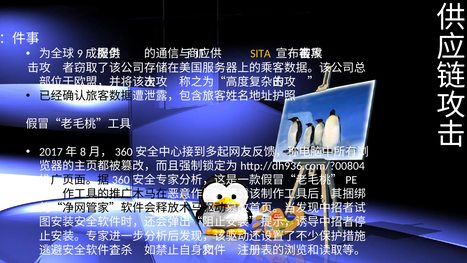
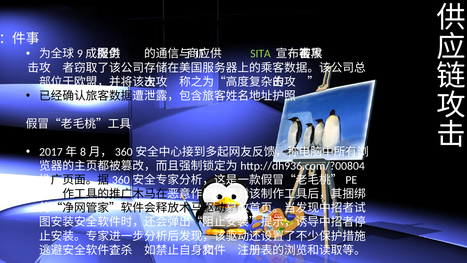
SITA colour: yellow -> light green
